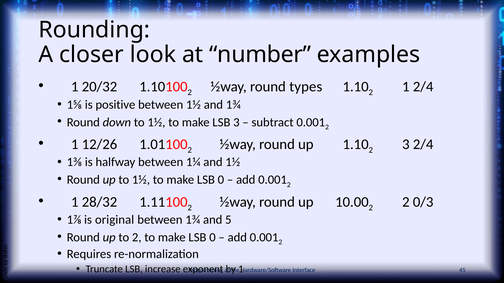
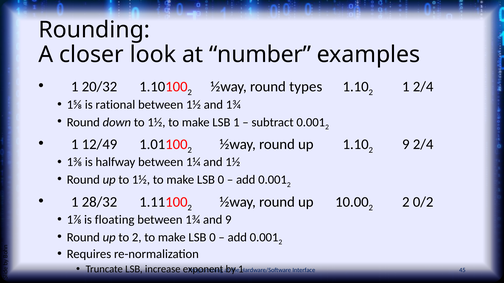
positive: positive -> rational
LSB 3: 3 -> 1
12/26: 12/26 -> 12/49
2 3: 3 -> 9
0/3: 0/3 -> 0/2
original: original -> floating
and 5: 5 -> 9
